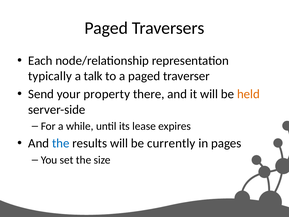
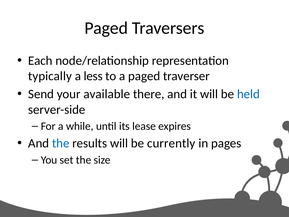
talk: talk -> less
property: property -> available
held colour: orange -> blue
